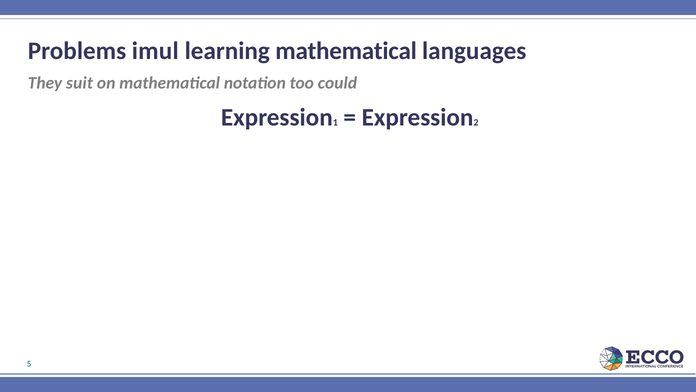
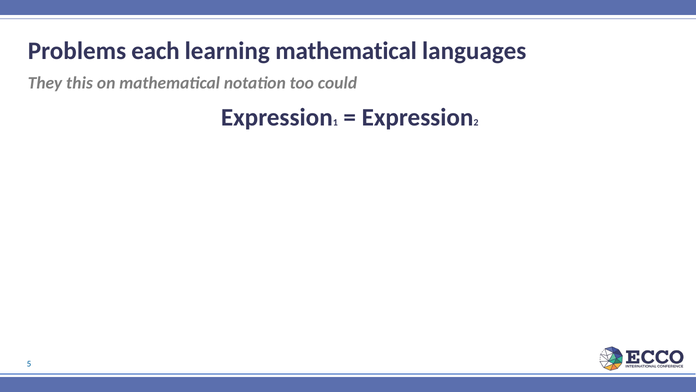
imul: imul -> each
suit: suit -> this
